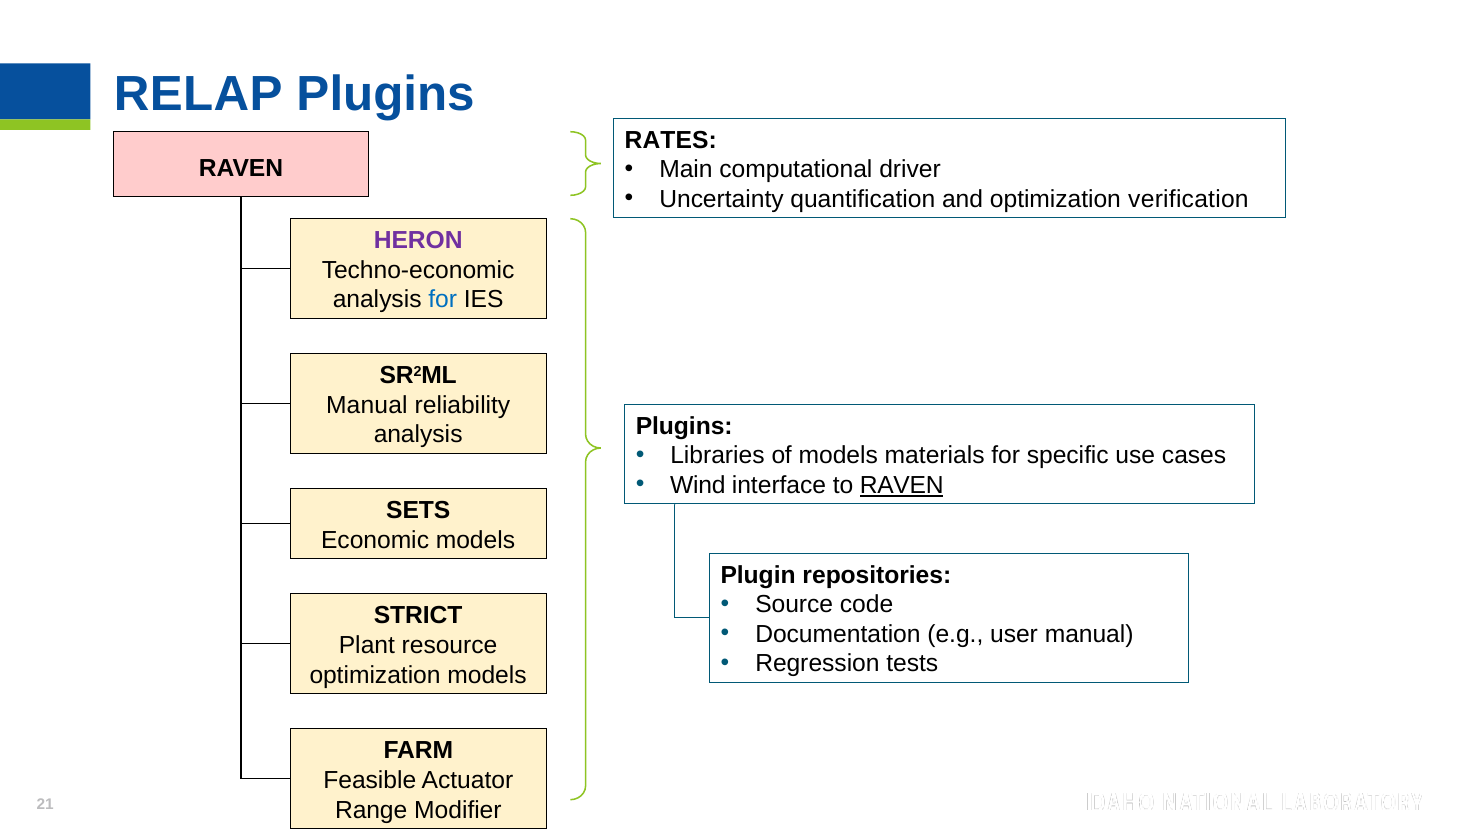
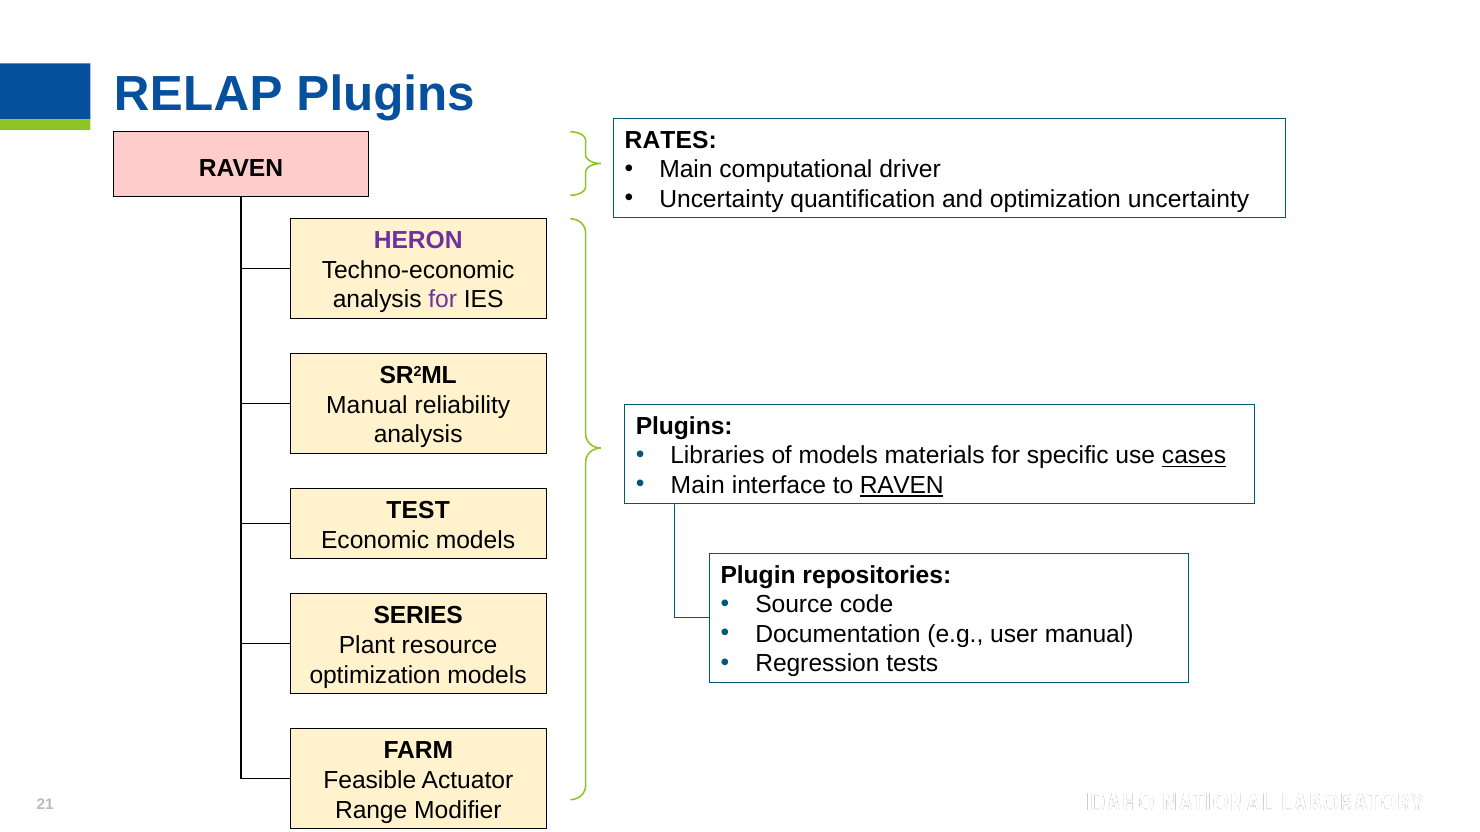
optimization verification: verification -> uncertainty
for at (443, 300) colour: blue -> purple
cases underline: none -> present
Wind at (698, 486): Wind -> Main
SETS: SETS -> TEST
STRICT: STRICT -> SERIES
